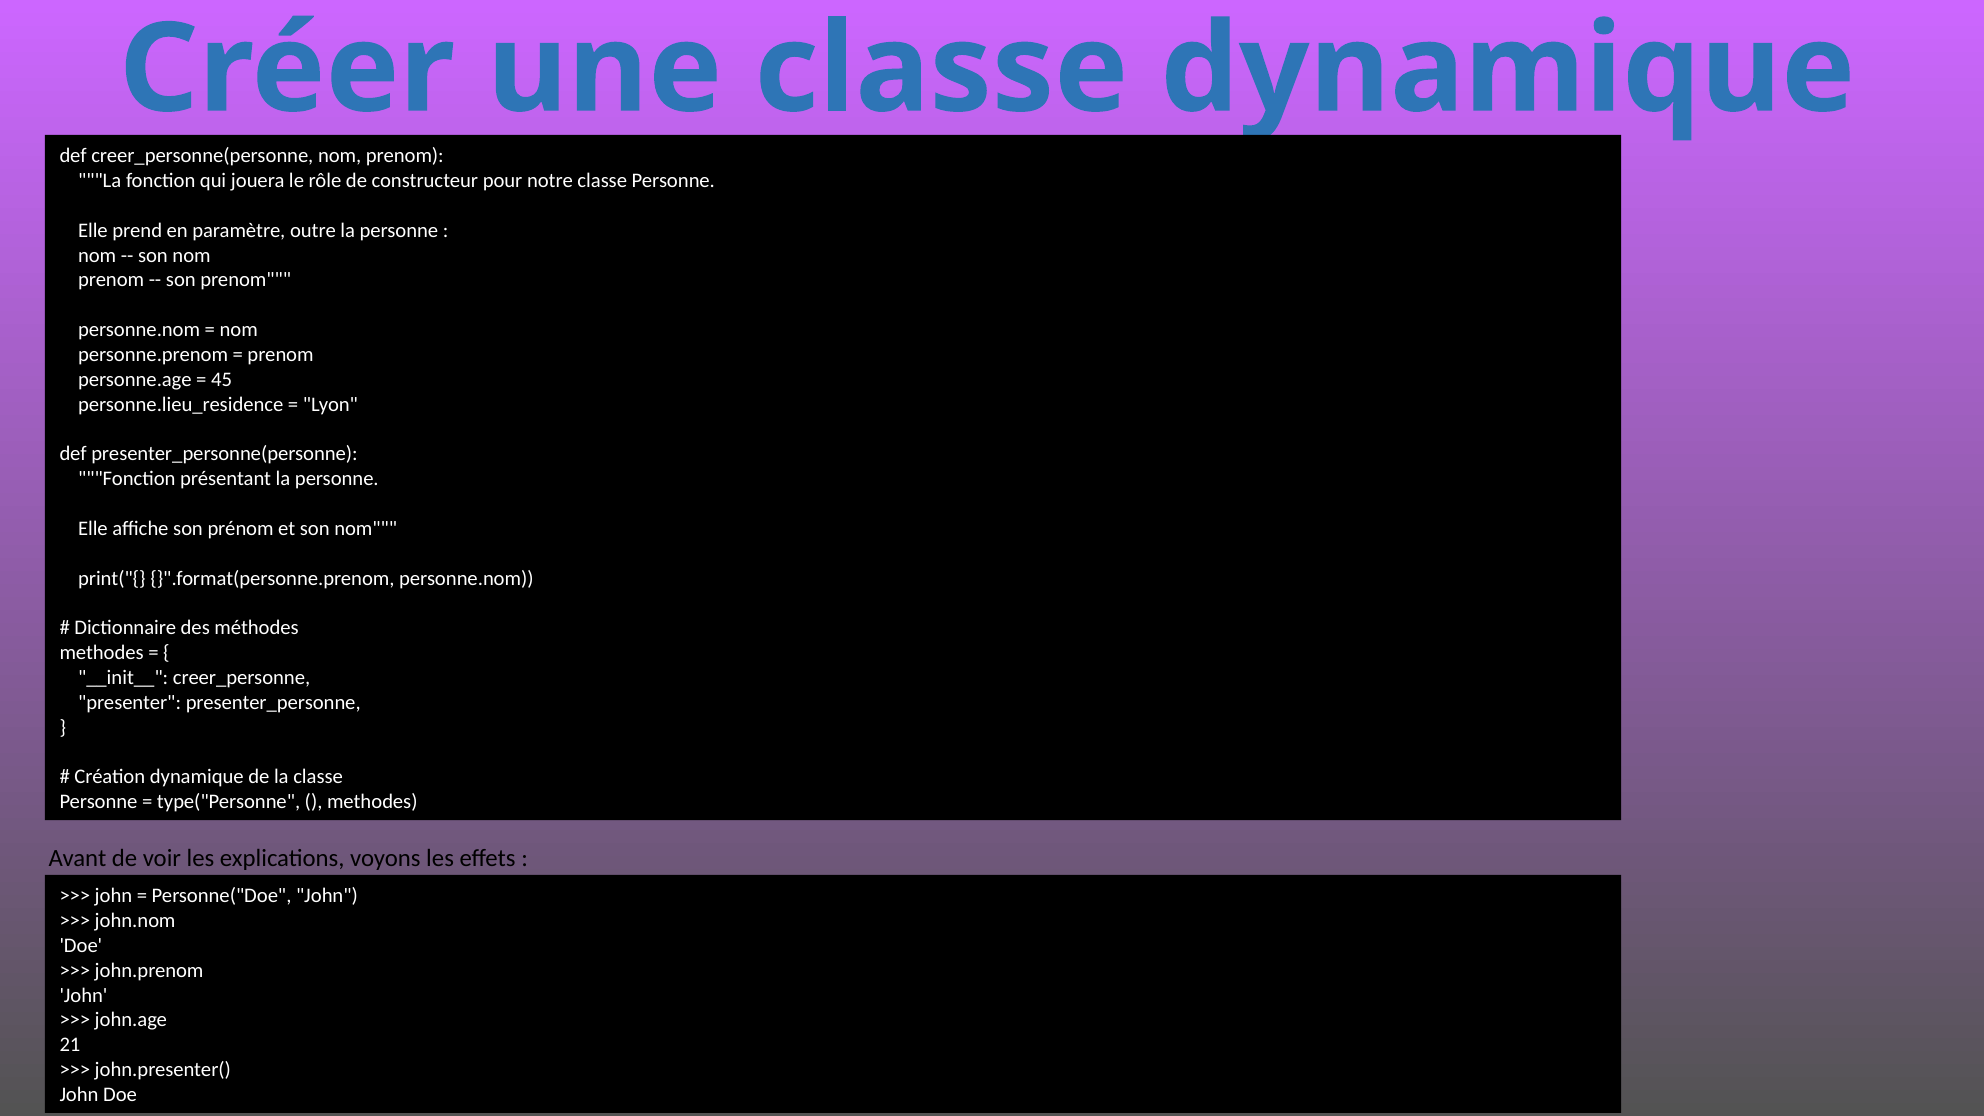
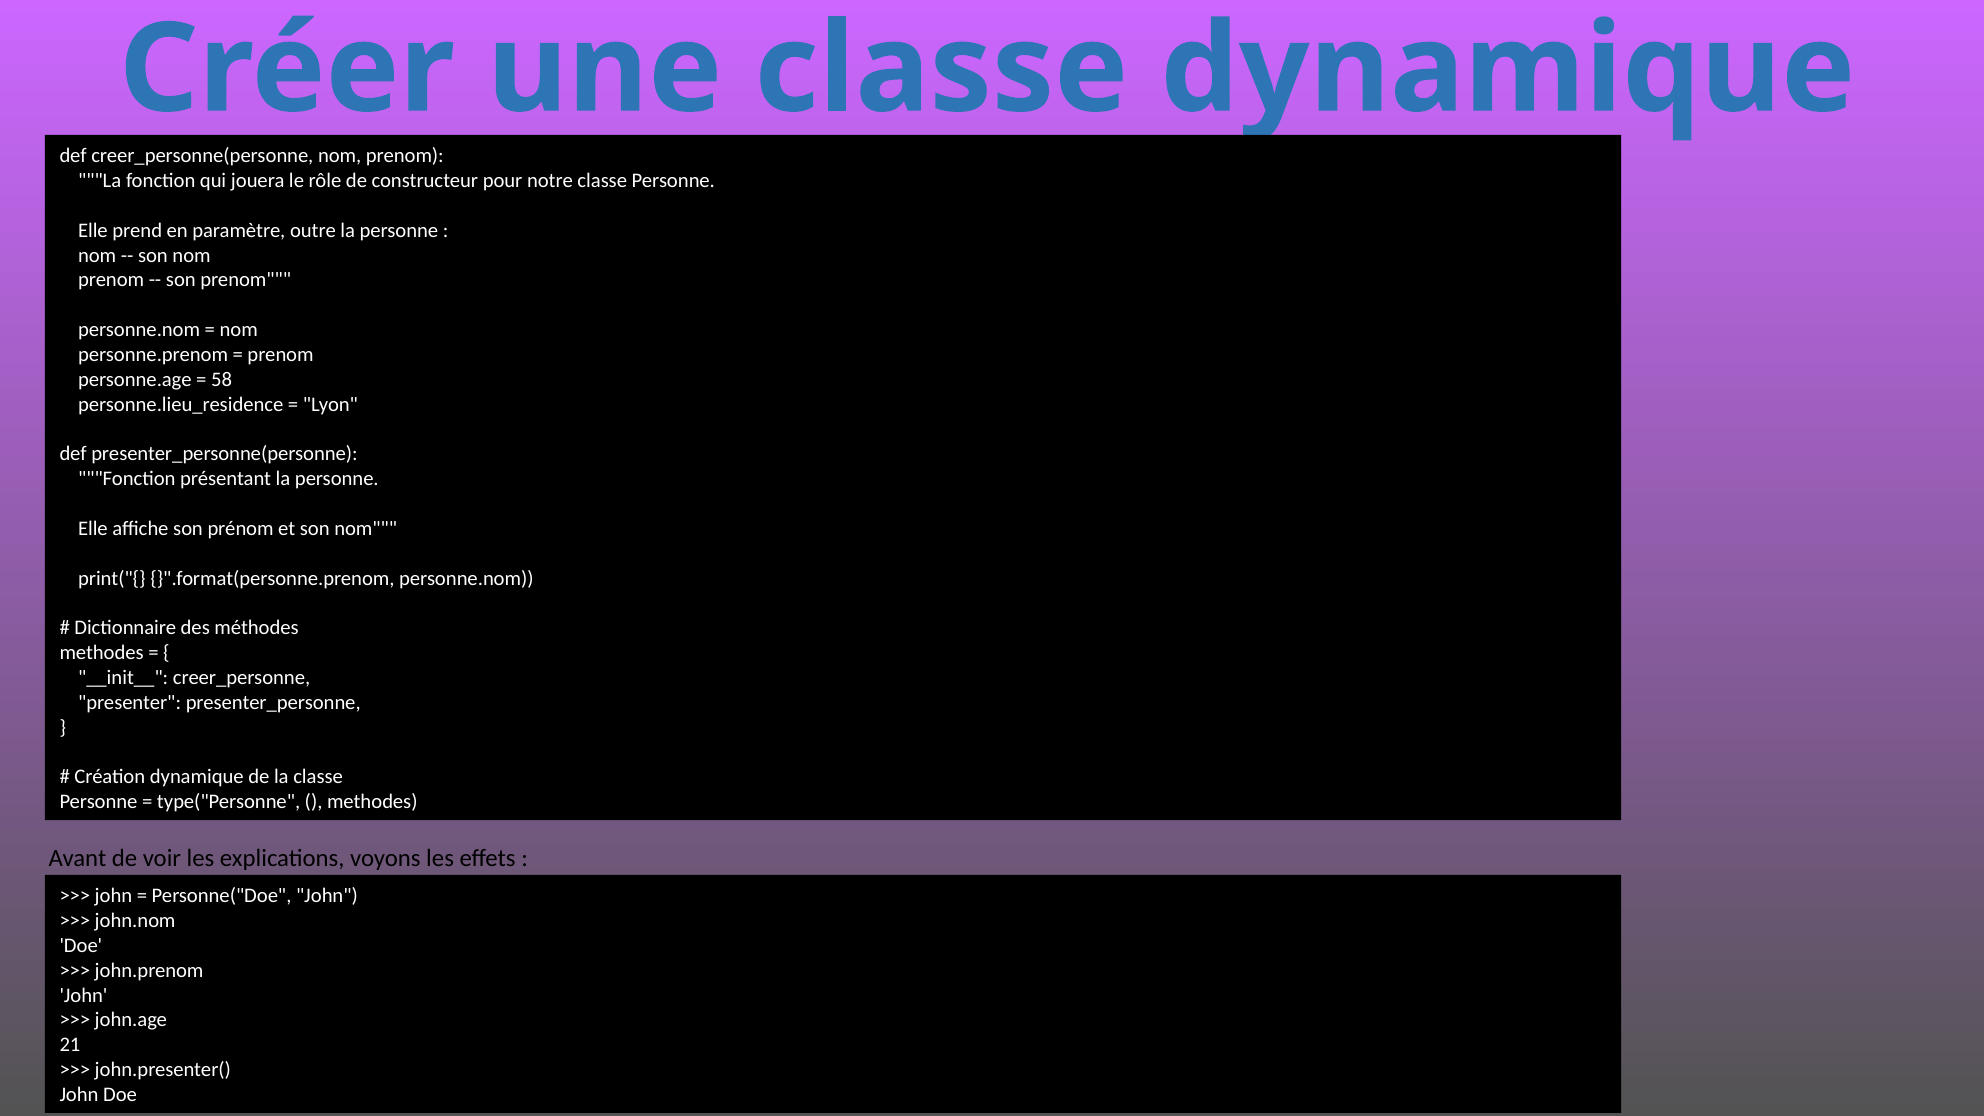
45: 45 -> 58
